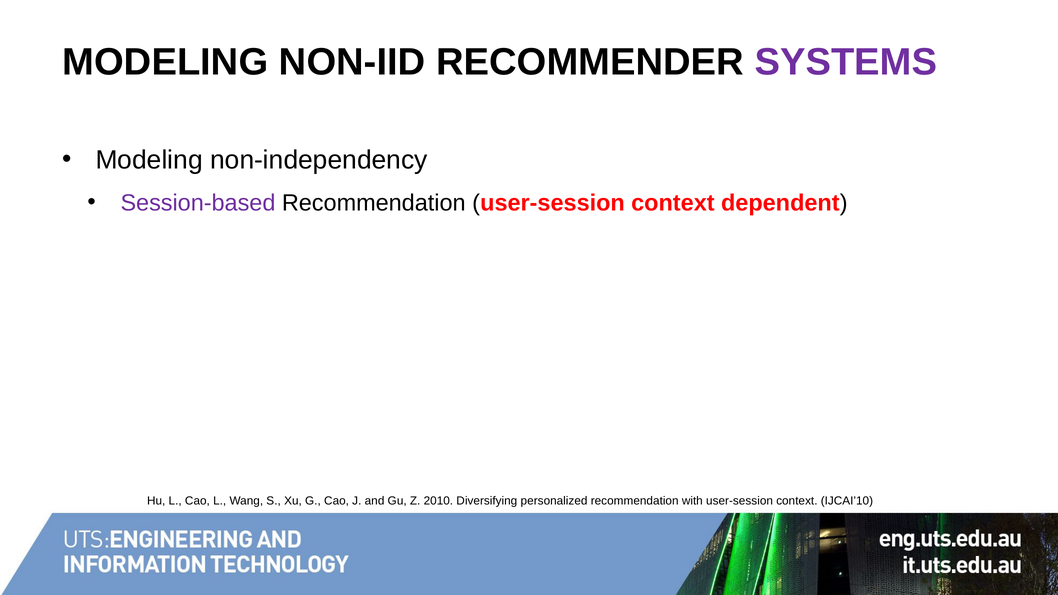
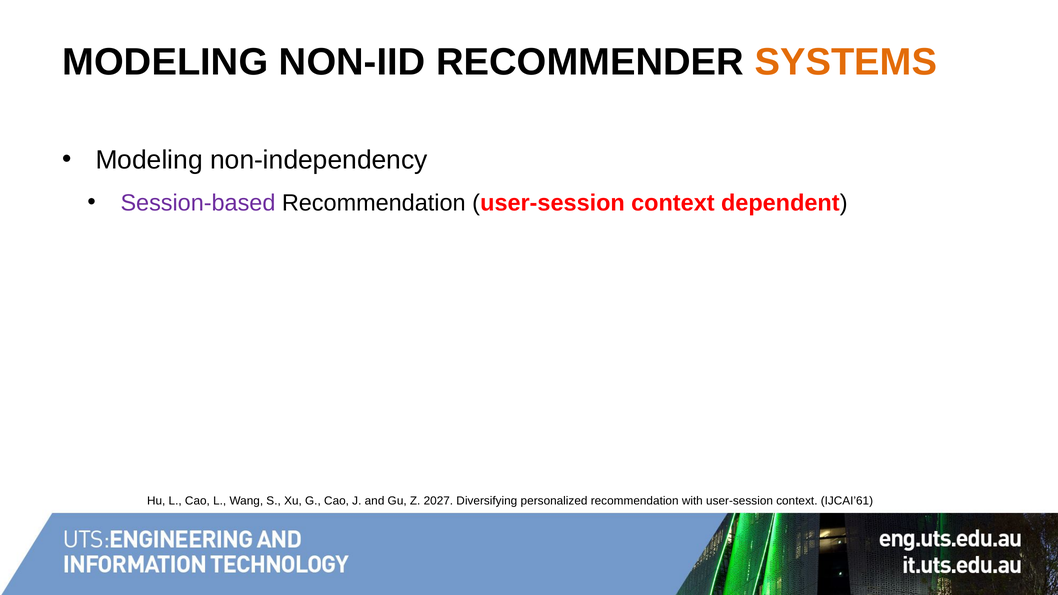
SYSTEMS colour: purple -> orange
2010: 2010 -> 2027
IJCAI’10: IJCAI’10 -> IJCAI’61
